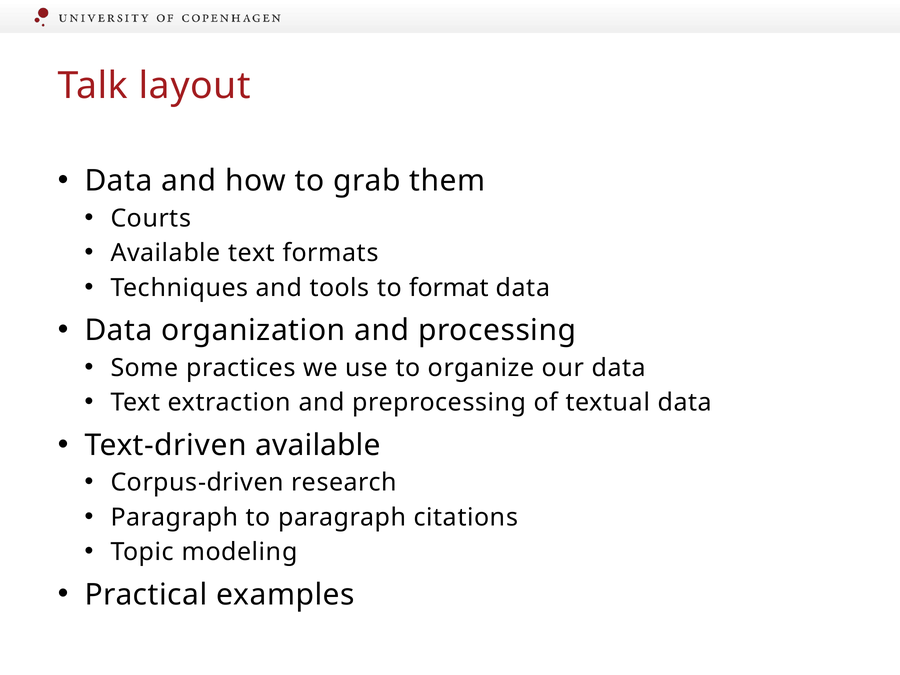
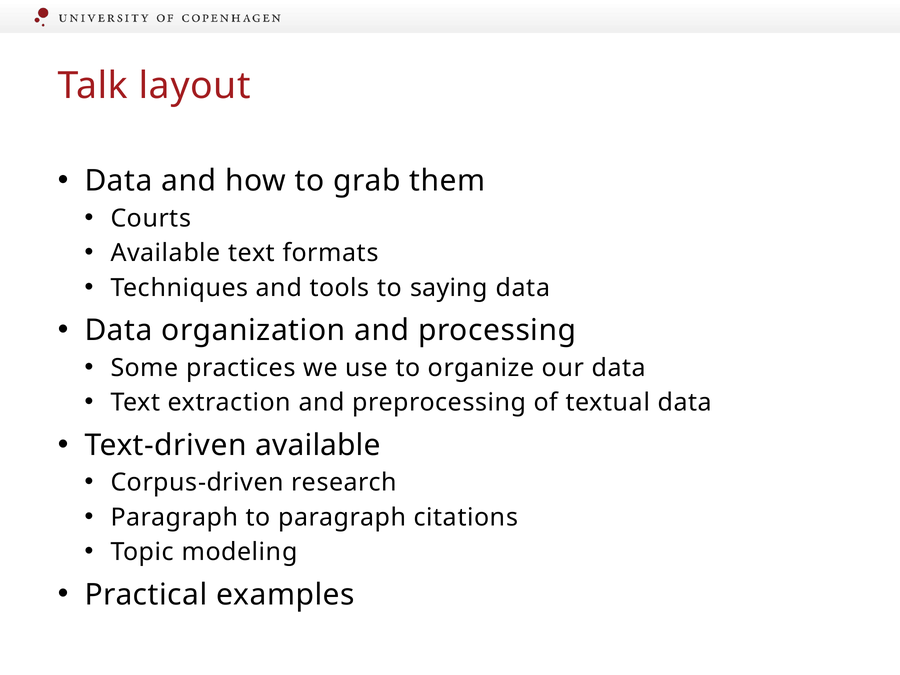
format: format -> saying
